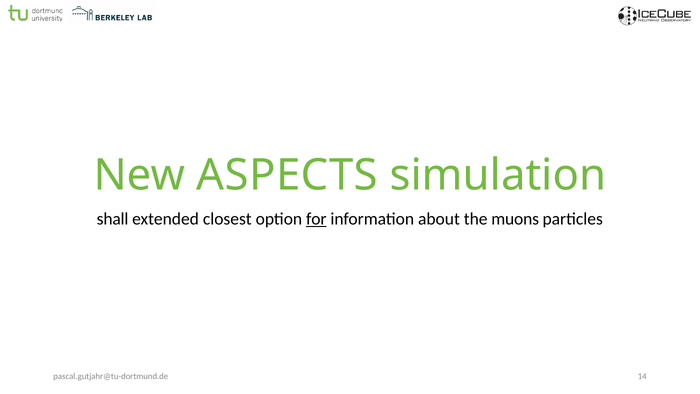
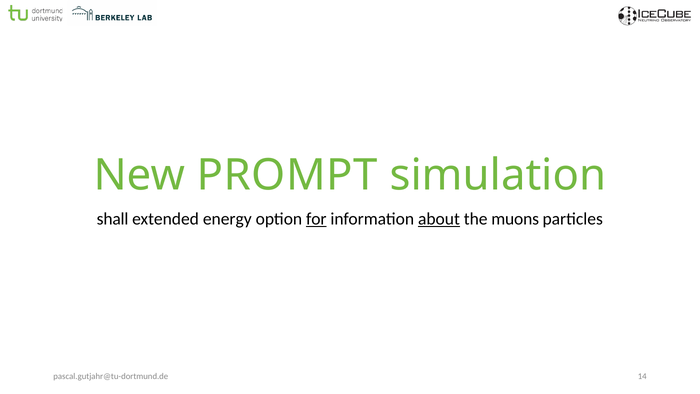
ASPECTS: ASPECTS -> PROMPT
closest: closest -> energy
about underline: none -> present
